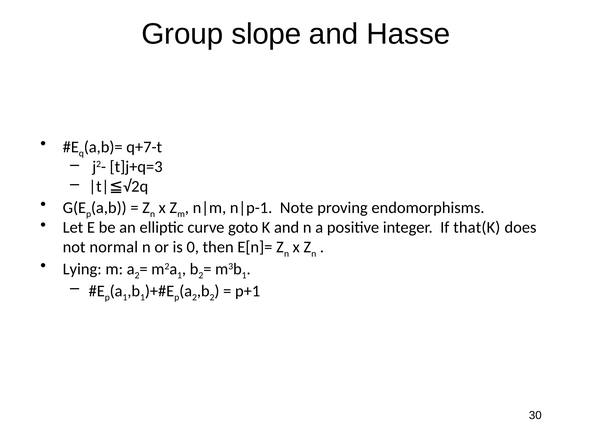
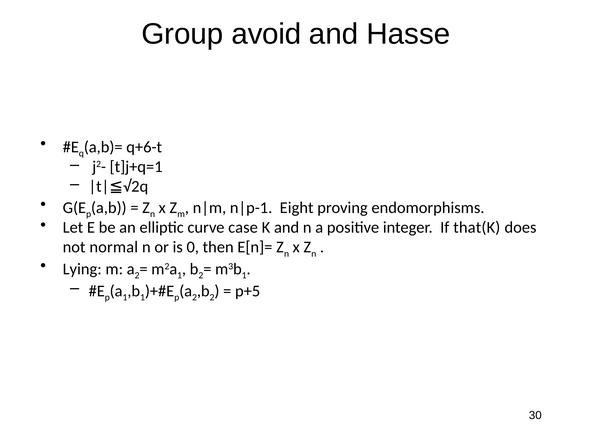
slope: slope -> avoid
q+7-t: q+7-t -> q+6-t
t]j+q=3: t]j+q=3 -> t]j+q=1
Note: Note -> Eight
goto: goto -> case
p+1: p+1 -> p+5
